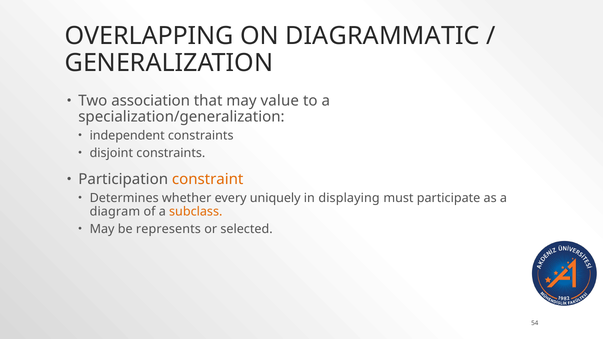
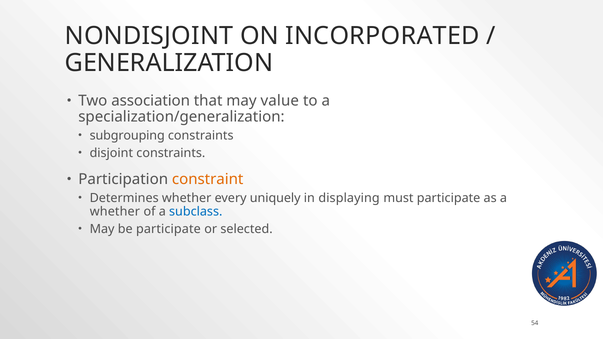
OVERLAPPING: OVERLAPPING -> NONDISJOINT
DIAGRAMMATIC: DIAGRAMMATIC -> INCORPORATED
independent: independent -> subgrouping
diagram at (115, 212): diagram -> whether
subclass colour: orange -> blue
be represents: represents -> participate
